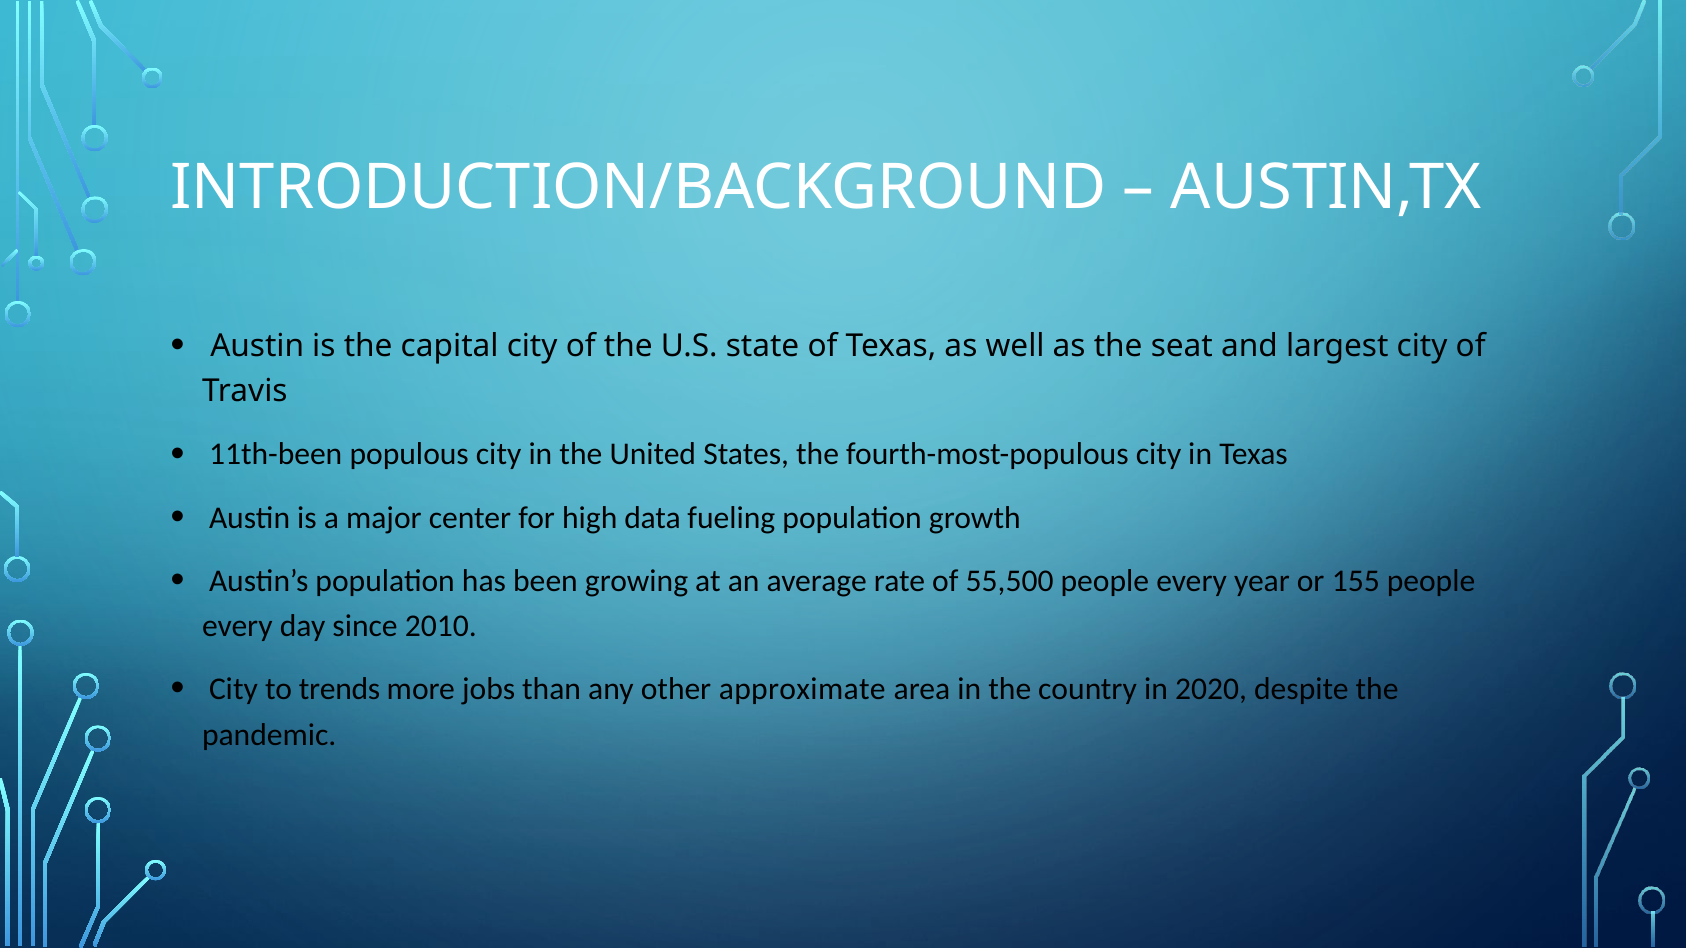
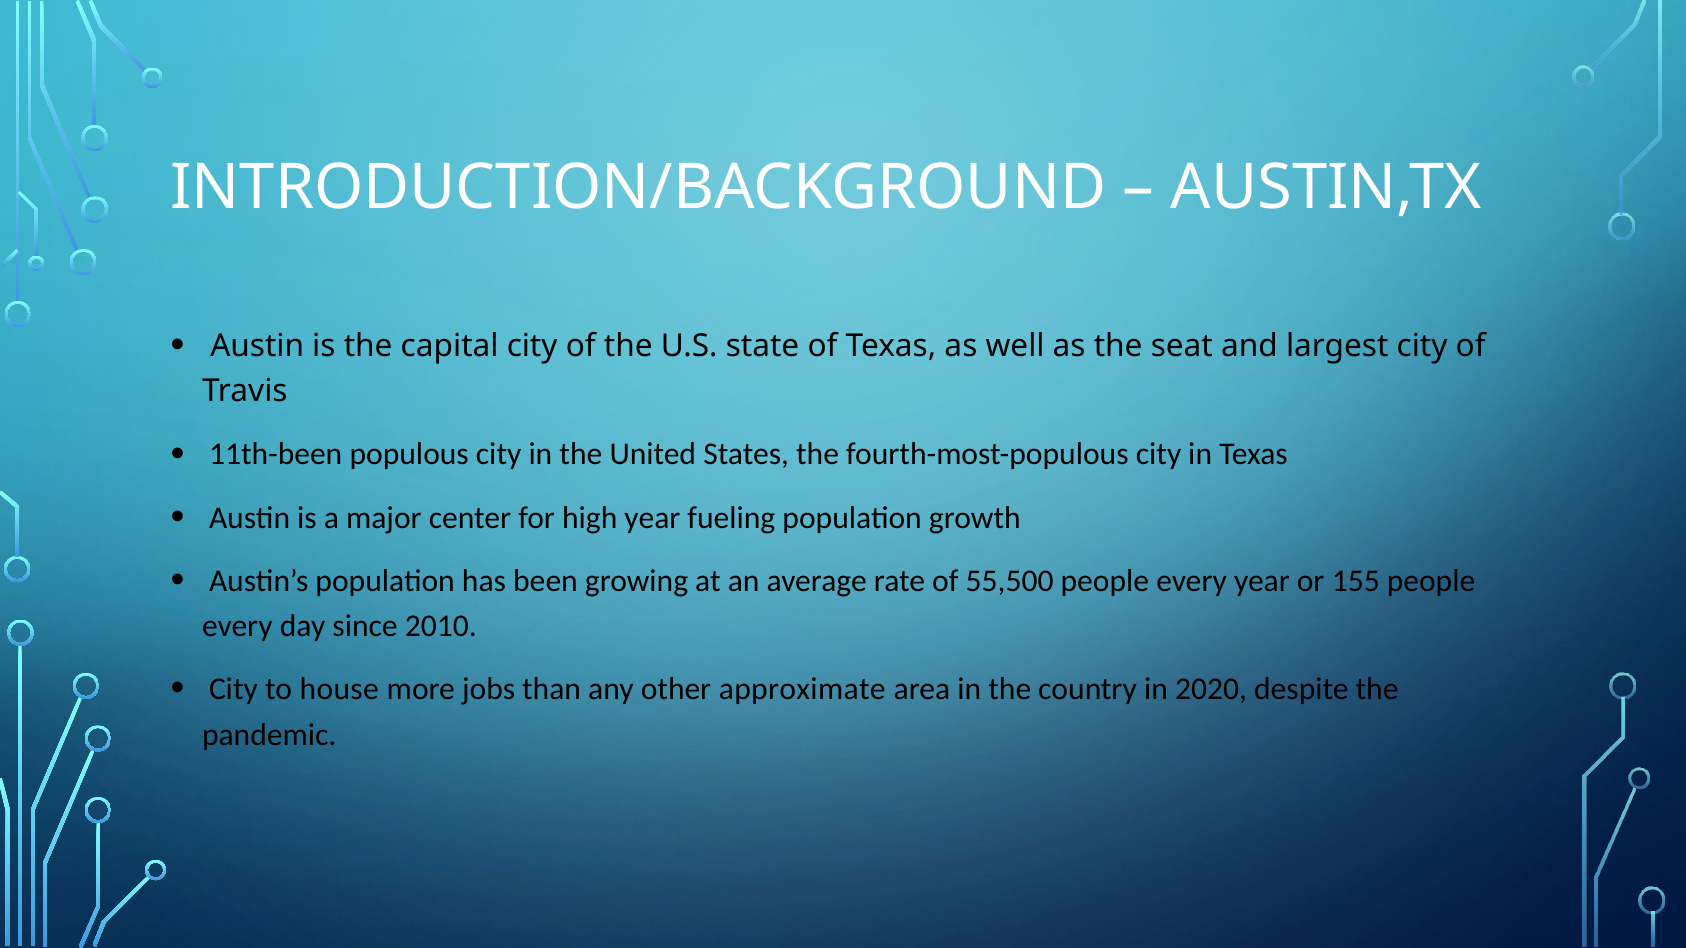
high data: data -> year
trends: trends -> house
